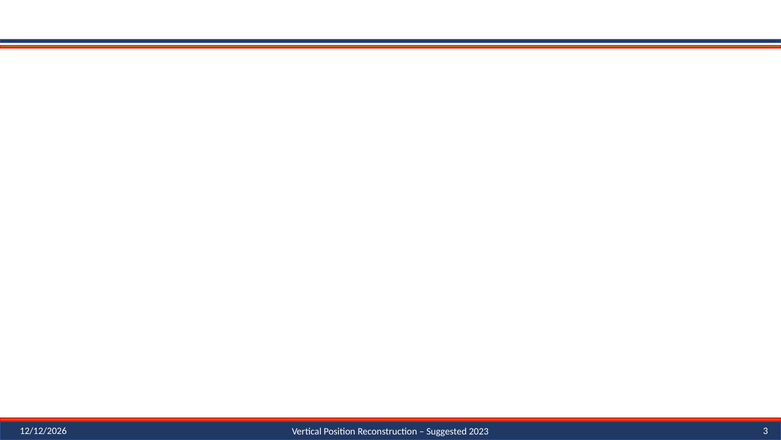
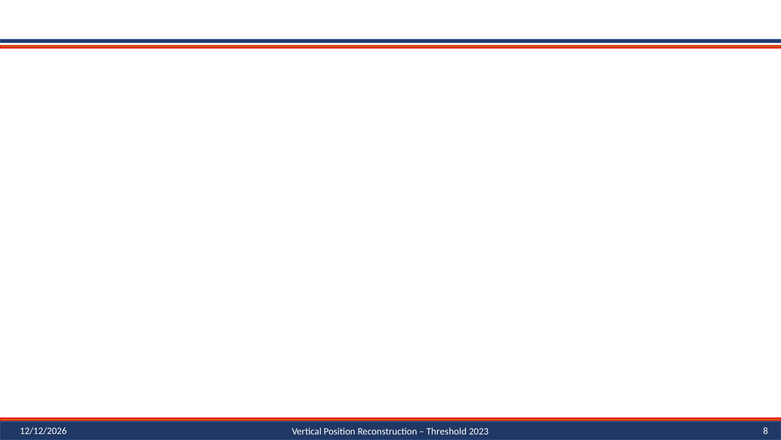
Suggested: Suggested -> Threshold
3: 3 -> 8
